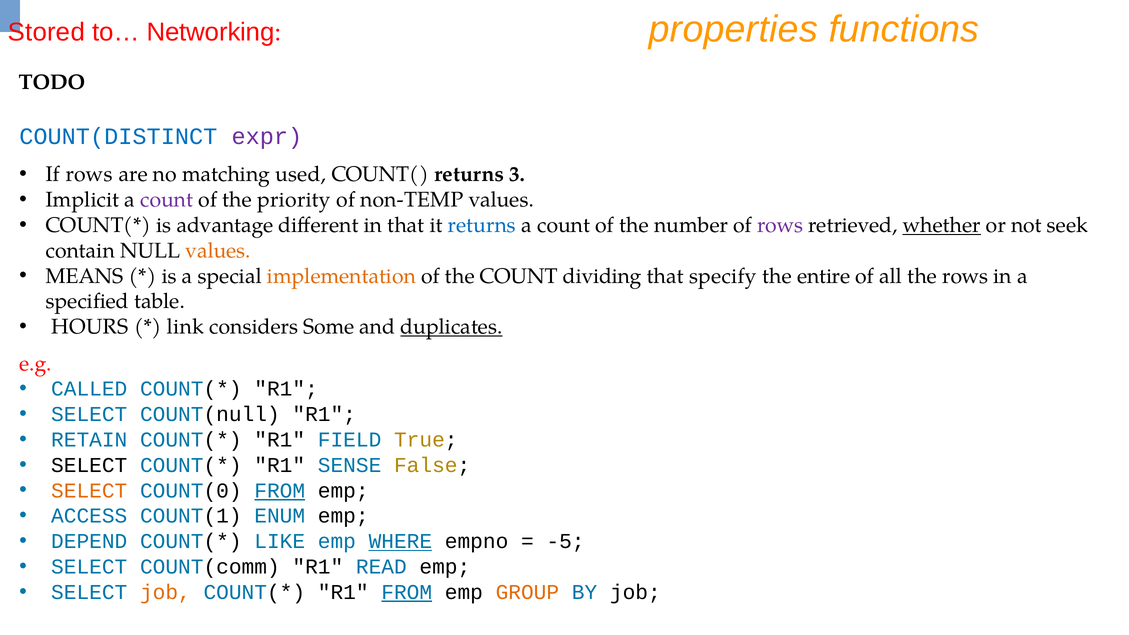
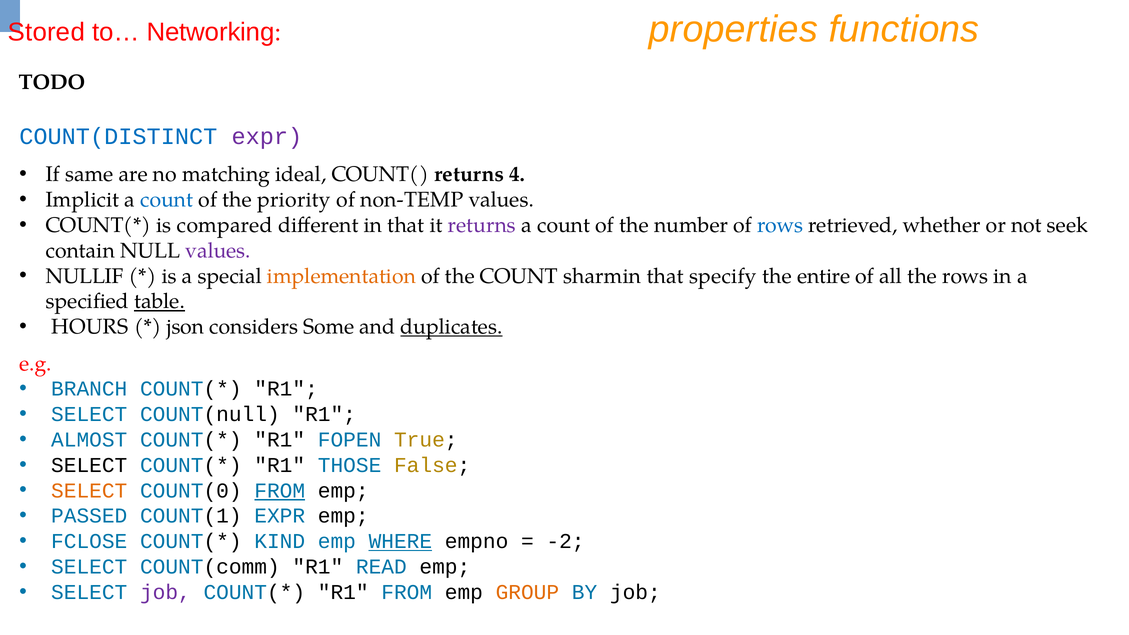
If rows: rows -> same
used: used -> ideal
3: 3 -> 4
count at (167, 200) colour: purple -> blue
advantage: advantage -> compared
returns at (482, 225) colour: blue -> purple
rows at (780, 225) colour: purple -> blue
whether underline: present -> none
values at (218, 251) colour: orange -> purple
MEANS: MEANS -> NULLIF
dividing: dividing -> sharmin
table underline: none -> present
link: link -> json
CALLED: CALLED -> BRANCH
RETAIN: RETAIN -> ALMOST
FIELD: FIELD -> FOPEN
SENSE: SENSE -> THOSE
ACCESS: ACCESS -> PASSED
COUNT(1 ENUM: ENUM -> EXPR
DEPEND: DEPEND -> FCLOSE
LIKE: LIKE -> KIND
-5: -5 -> -2
job at (165, 592) colour: orange -> purple
FROM at (407, 592) underline: present -> none
